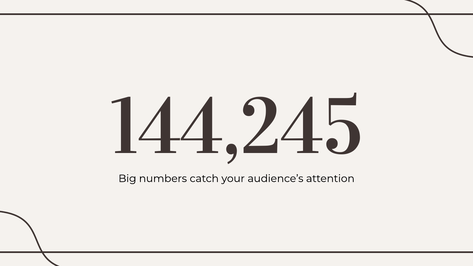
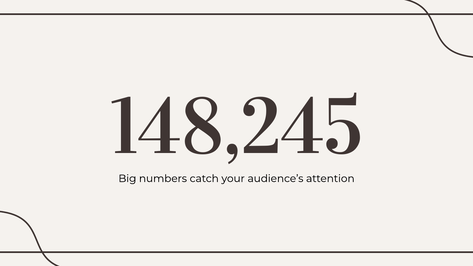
144,245: 144,245 -> 148,245
